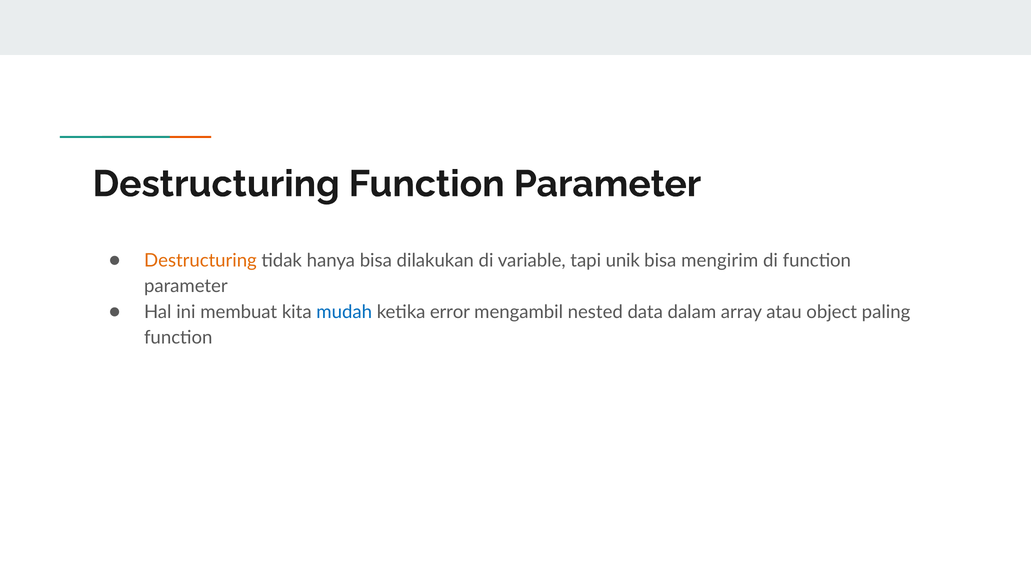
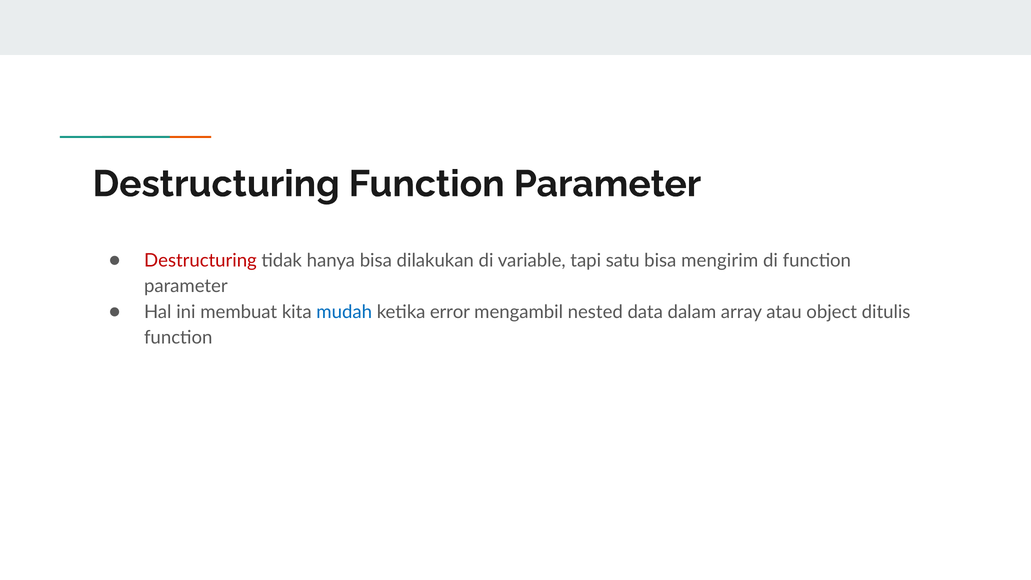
Destructuring at (200, 261) colour: orange -> red
unik: unik -> satu
paling: paling -> ditulis
